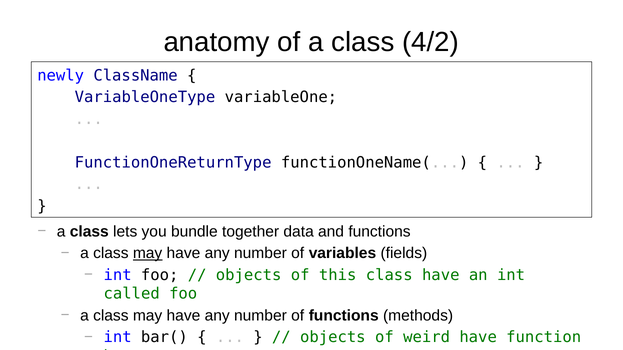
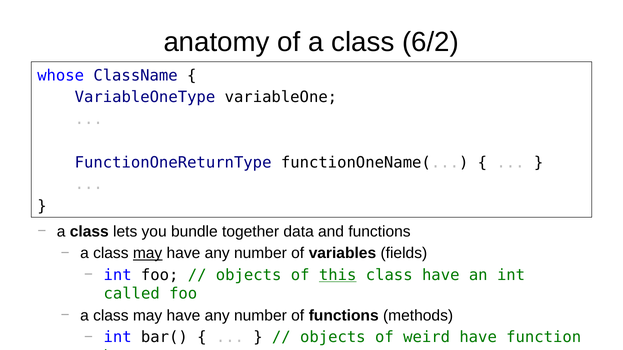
4/2: 4/2 -> 6/2
newly: newly -> whose
this underline: none -> present
